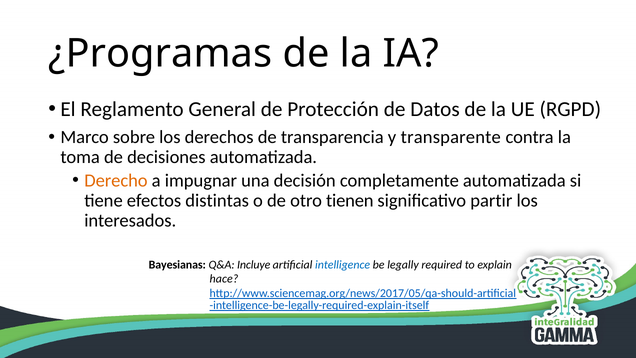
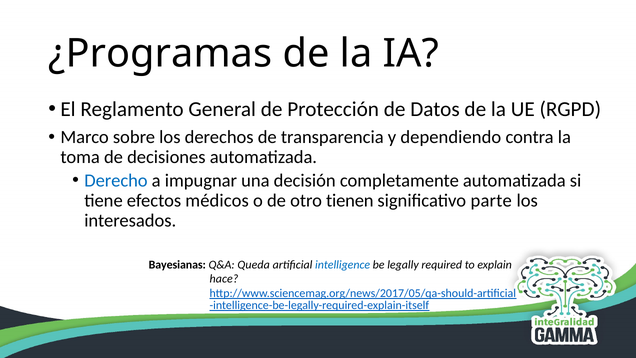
transparente: transparente -> dependiendo
Derecho colour: orange -> blue
distintas: distintas -> médicos
partir: partir -> parte
Incluye: Incluye -> Queda
